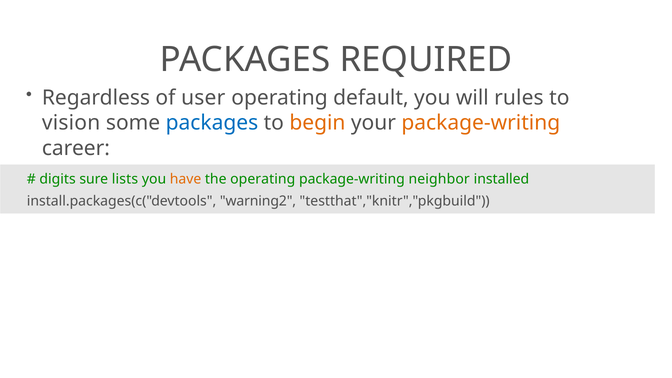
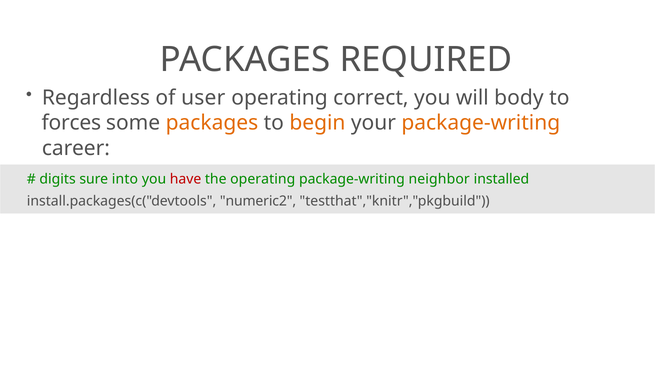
default: default -> correct
rules: rules -> body
vision: vision -> forces
packages at (212, 123) colour: blue -> orange
lists: lists -> into
have colour: orange -> red
warning2: warning2 -> numeric2
